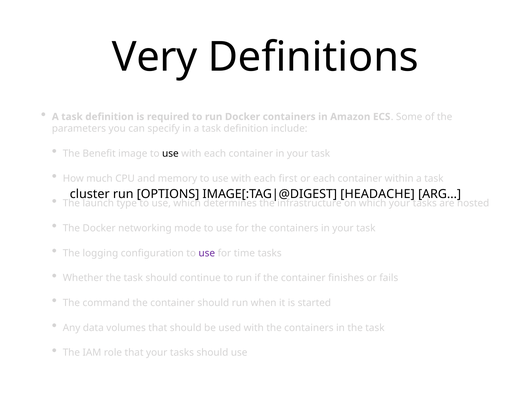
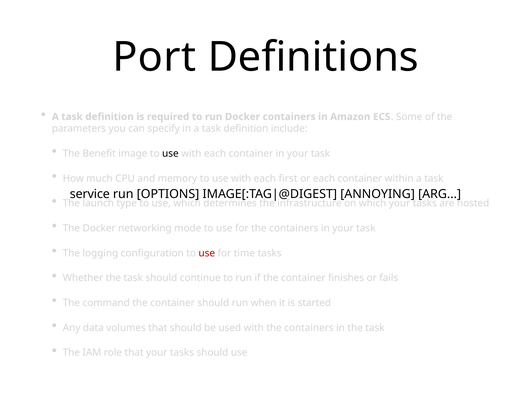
Very: Very -> Port
cluster: cluster -> service
HEADACHE: HEADACHE -> ANNOYING
use at (207, 253) colour: purple -> red
